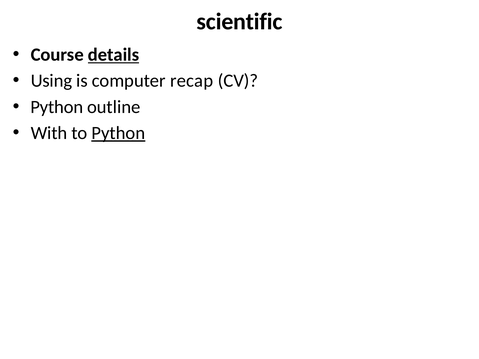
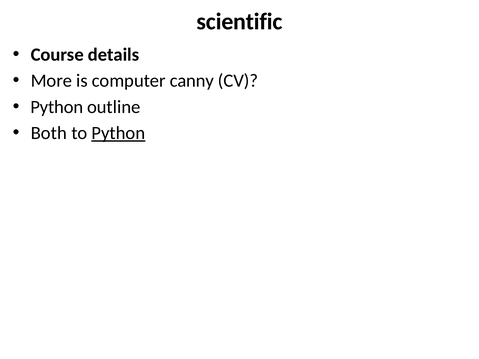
details underline: present -> none
Using: Using -> More
recap: recap -> canny
With: With -> Both
